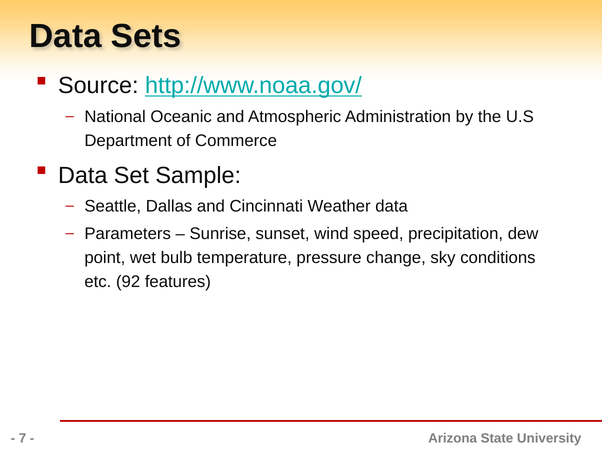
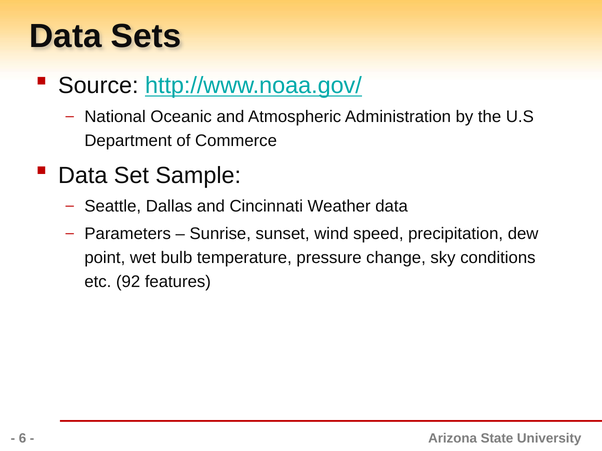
7: 7 -> 6
